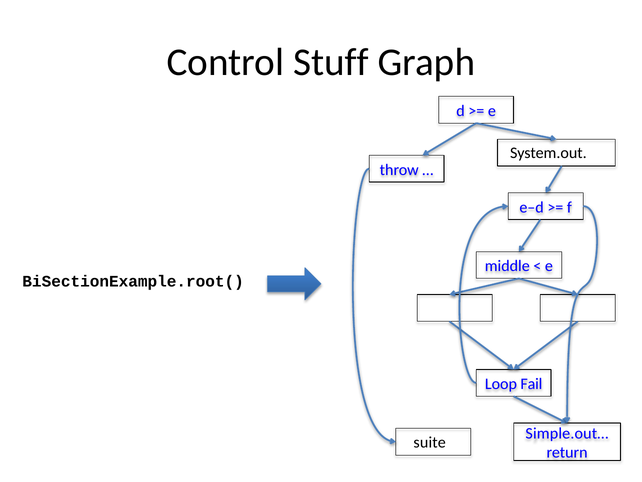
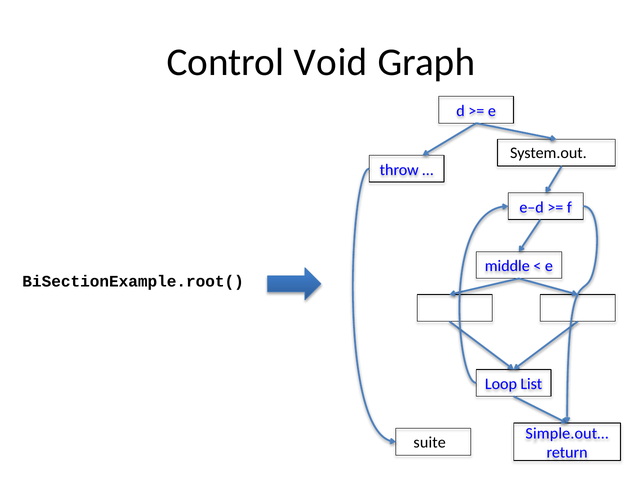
Stuff: Stuff -> Void
Fail: Fail -> List
